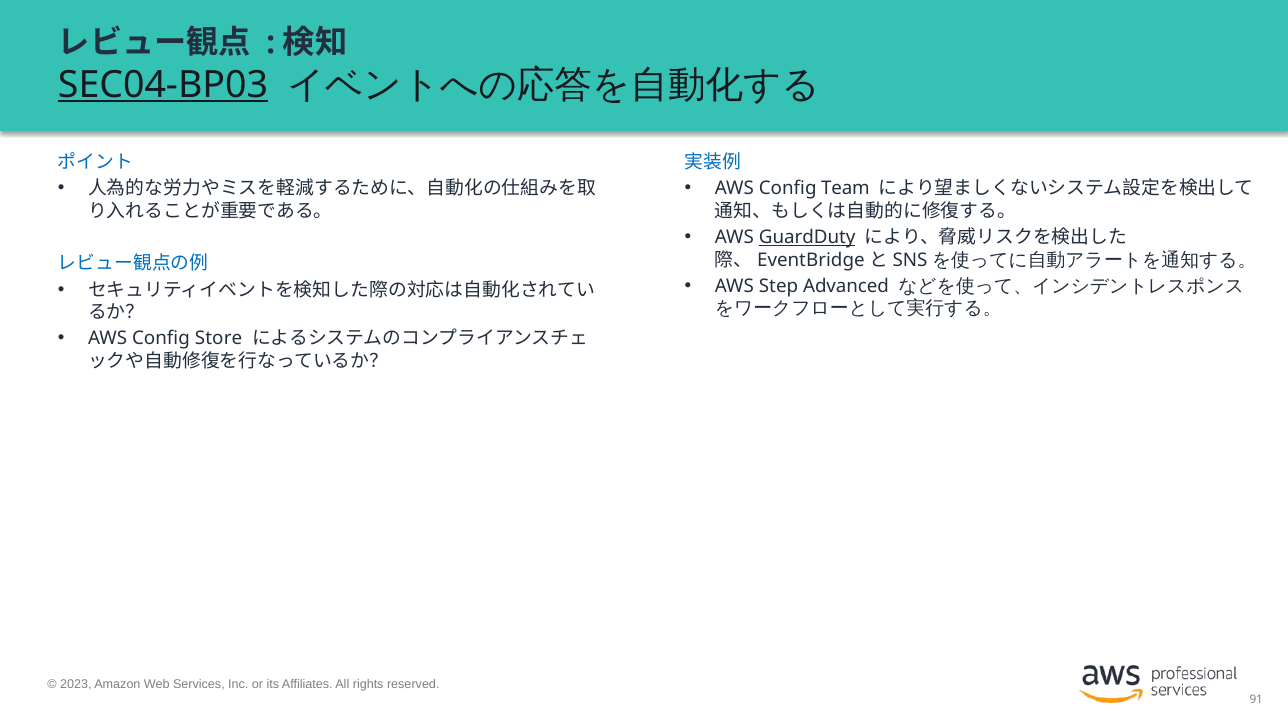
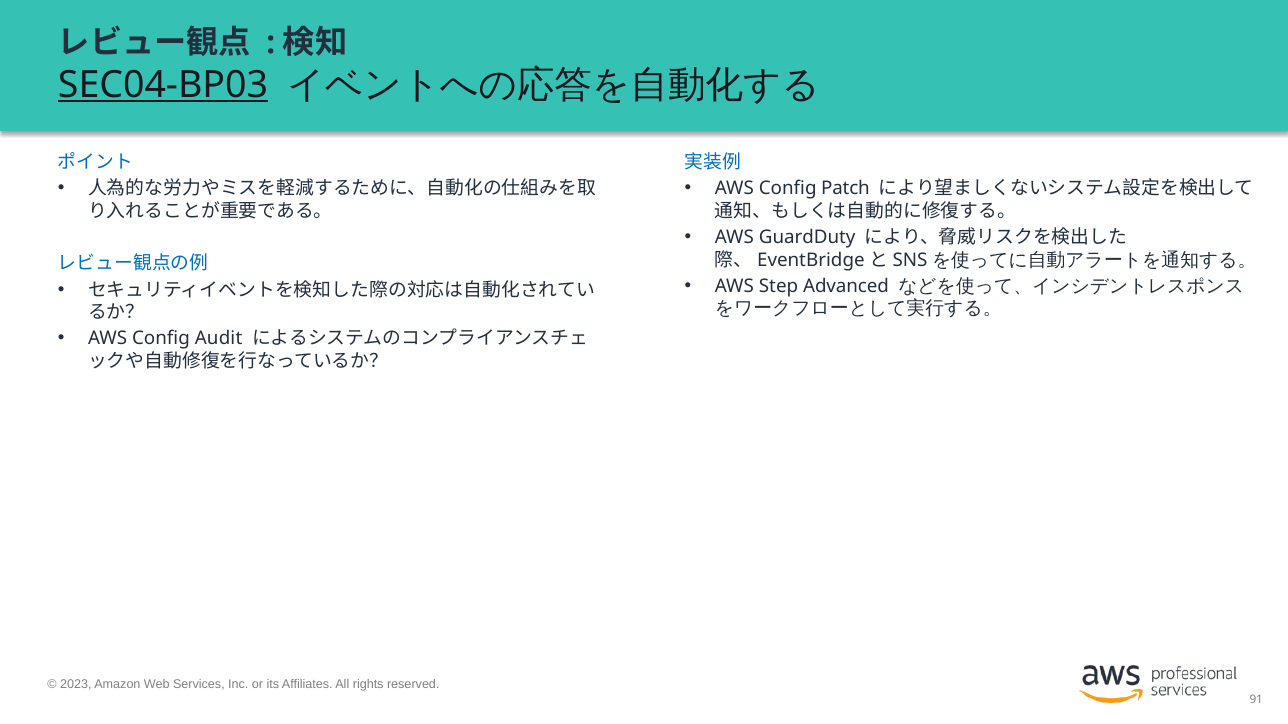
Team: Team -> Patch
GuardDuty underline: present -> none
Store: Store -> Audit
